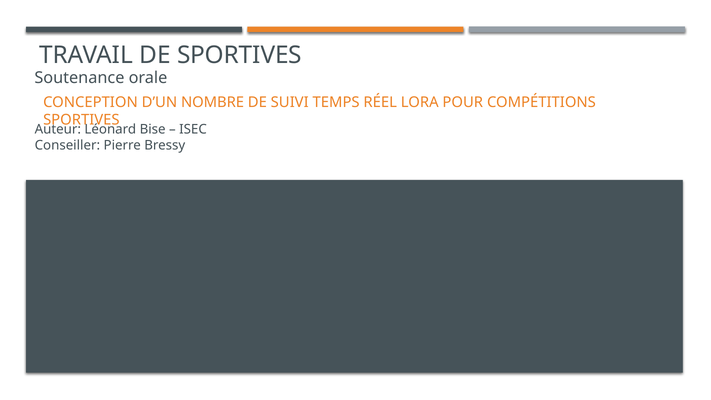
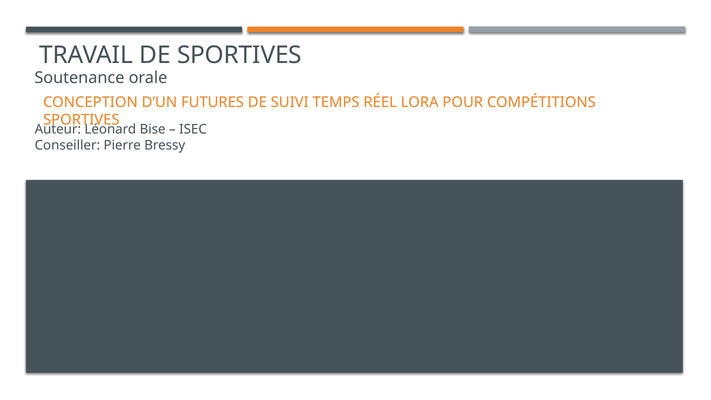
NOMBRE: NOMBRE -> FUTURES
